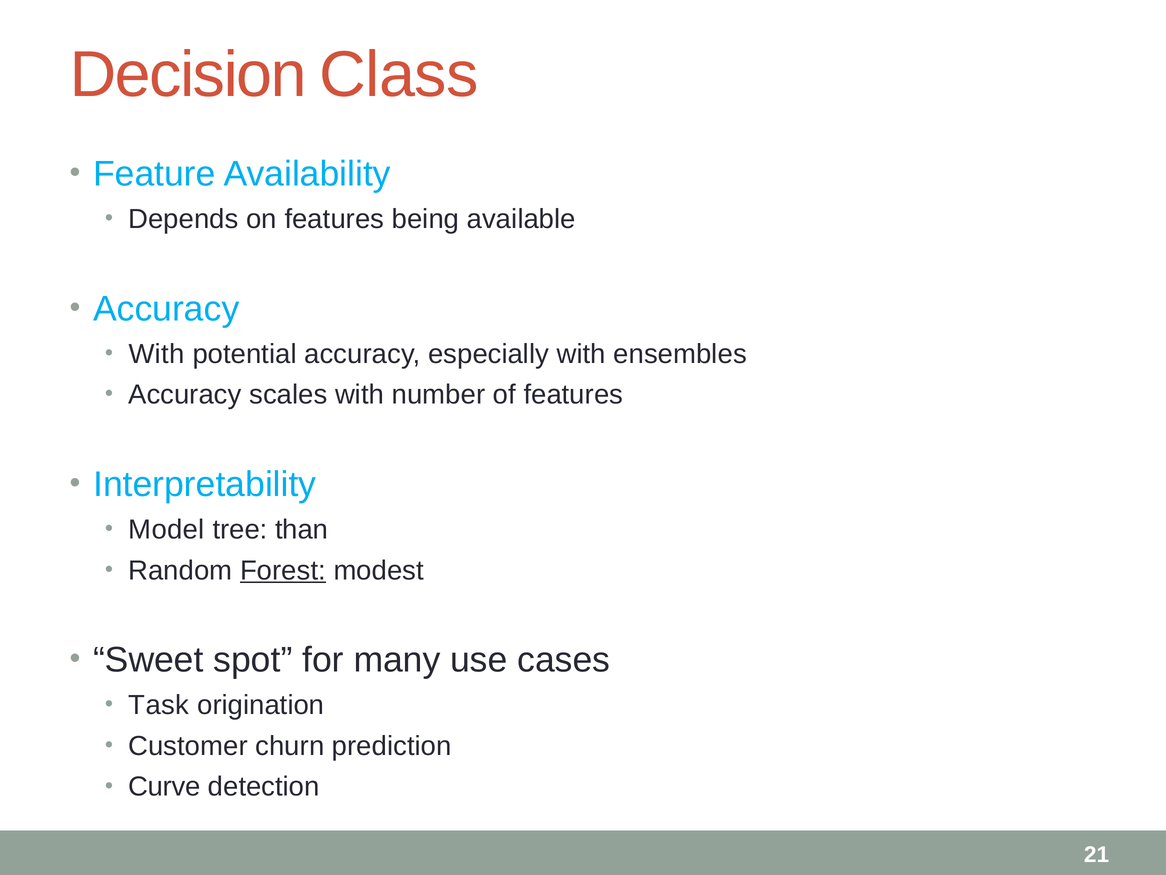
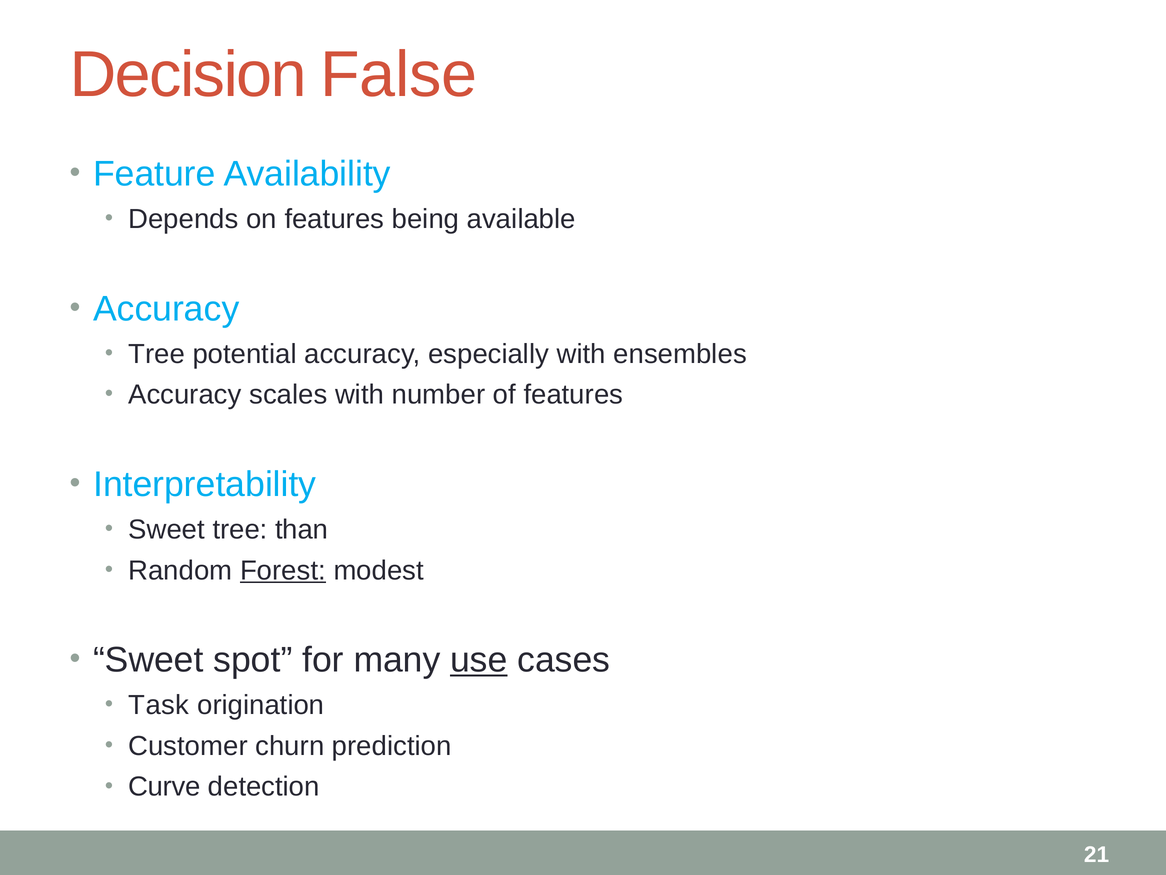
Class: Class -> False
With at (156, 354): With -> Tree
Model at (166, 529): Model -> Sweet
use underline: none -> present
